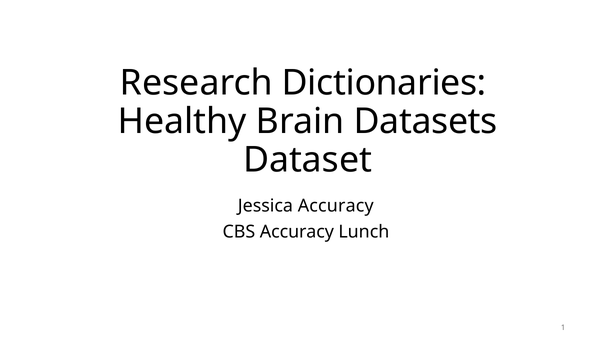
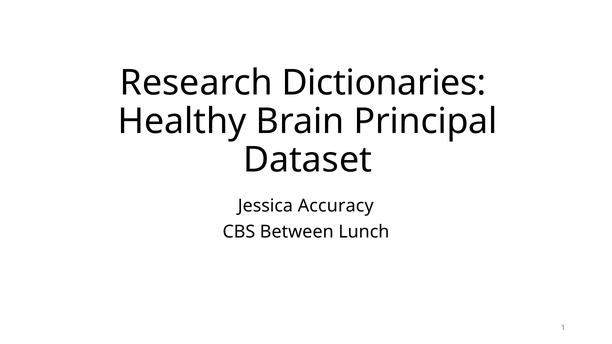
Datasets: Datasets -> Principal
CBS Accuracy: Accuracy -> Between
